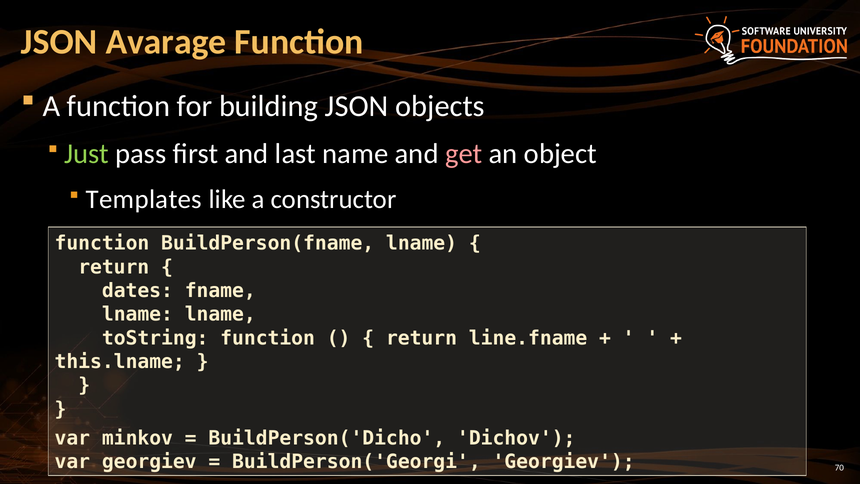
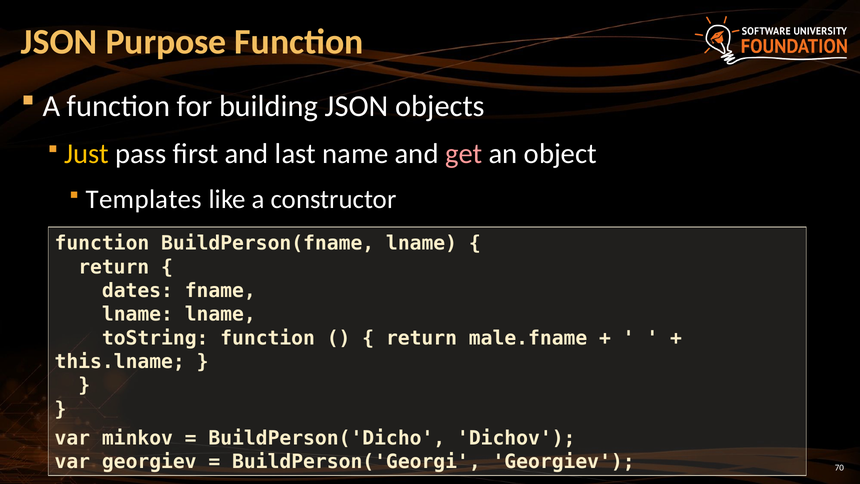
Avarage: Avarage -> Purpose
Just colour: light green -> yellow
line.fname: line.fname -> male.fname
